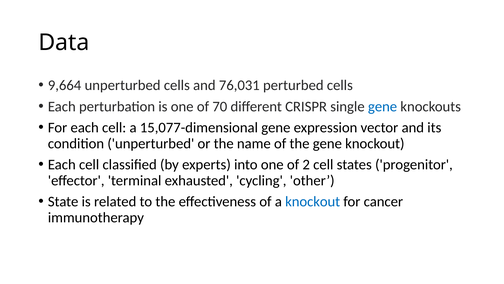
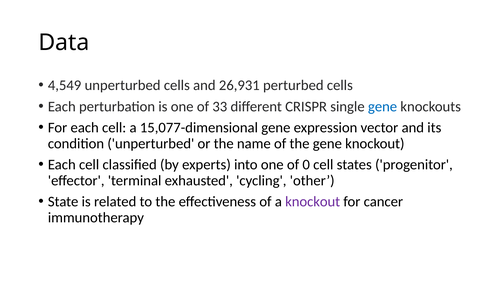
9,664: 9,664 -> 4,549
76,031: 76,031 -> 26,931
70: 70 -> 33
2: 2 -> 0
knockout at (313, 201) colour: blue -> purple
